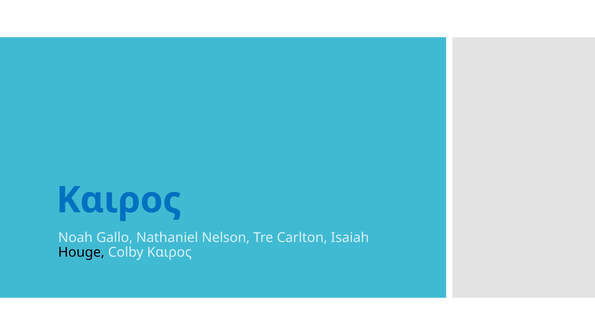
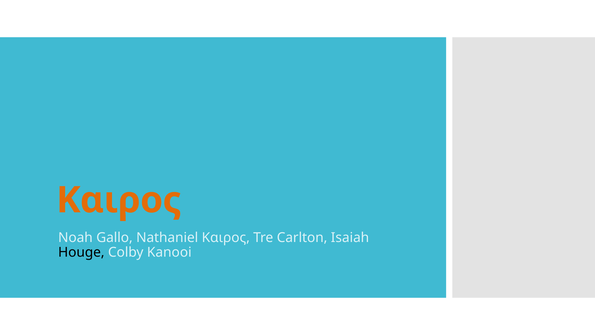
Καιρος at (119, 200) colour: blue -> orange
Nathaniel Nelson: Nelson -> Καιρος
Colby Καιρος: Καιρος -> Kanooi
